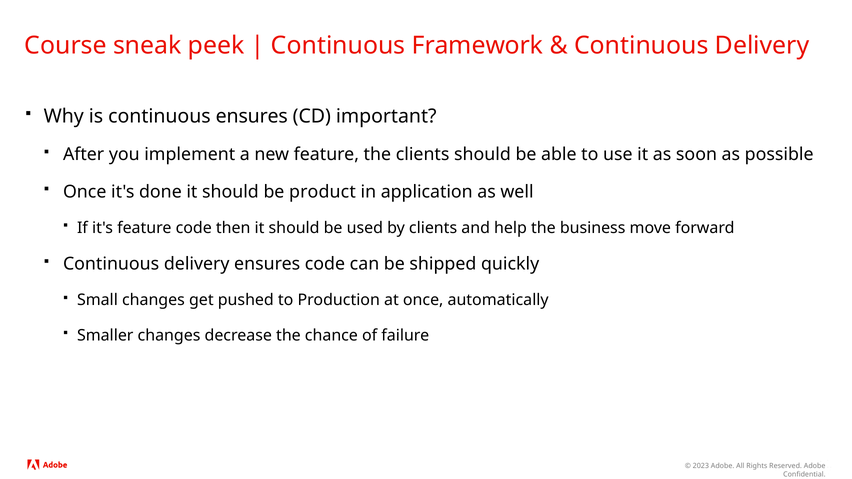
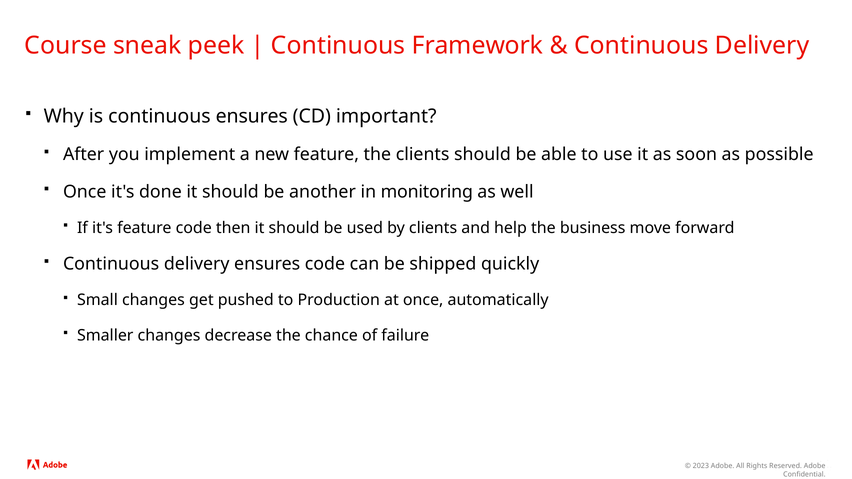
product: product -> another
application: application -> monitoring
